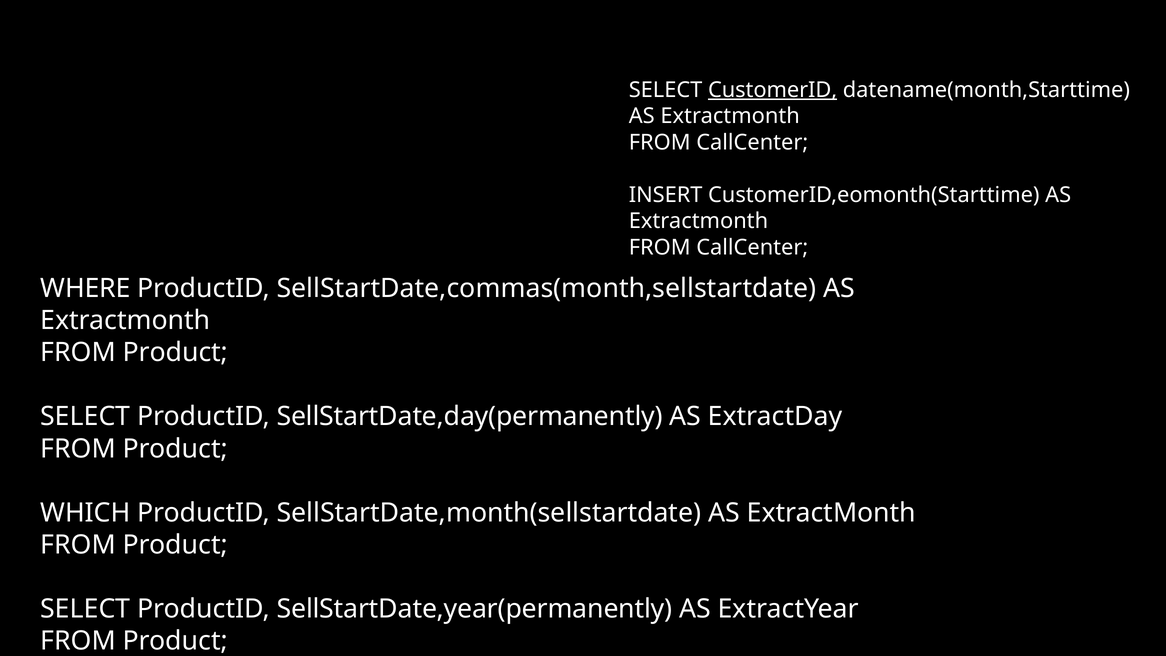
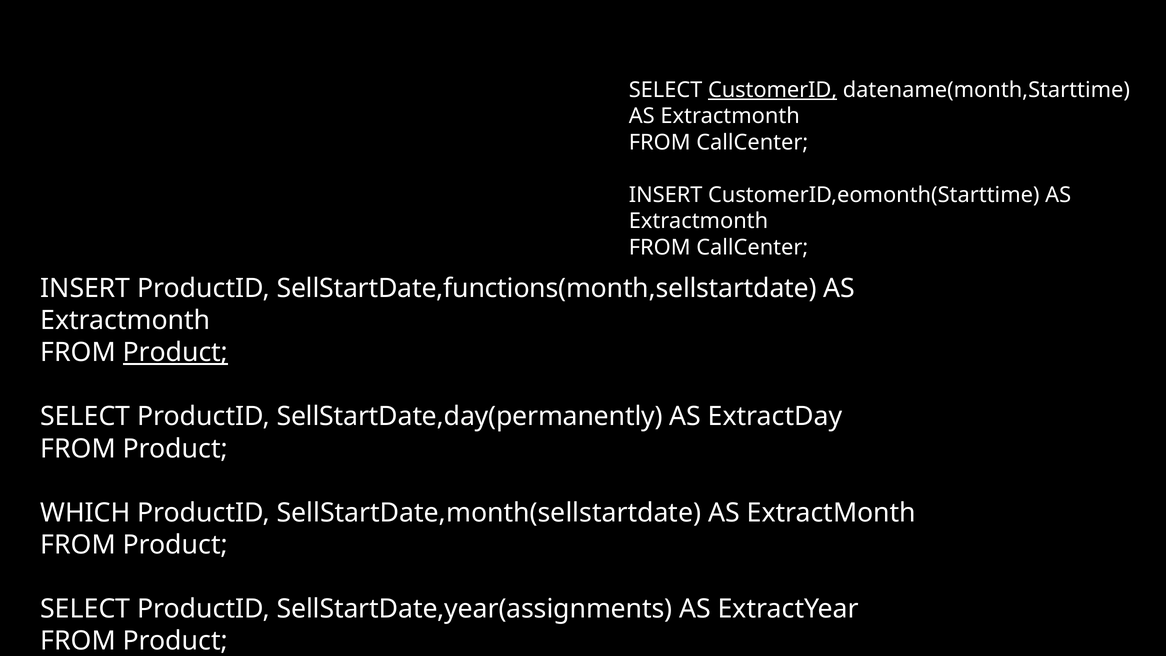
WHERE at (85, 288): WHERE -> INSERT
SellStartDate,commas(month,sellstartdate: SellStartDate,commas(month,sellstartdate -> SellStartDate,functions(month,sellstartdate
Product at (175, 352) underline: none -> present
SellStartDate,year(permanently: SellStartDate,year(permanently -> SellStartDate,year(assignments
